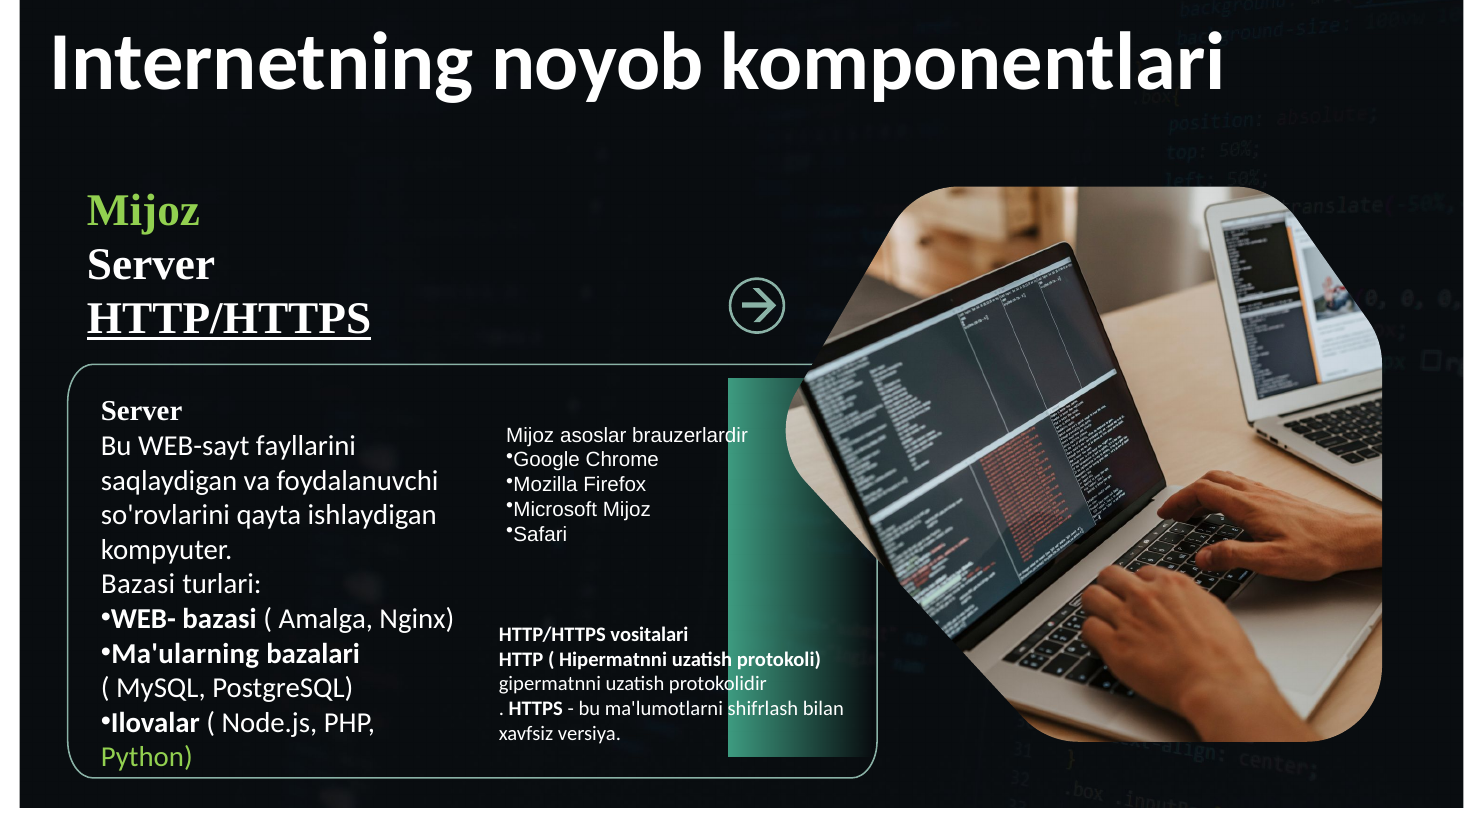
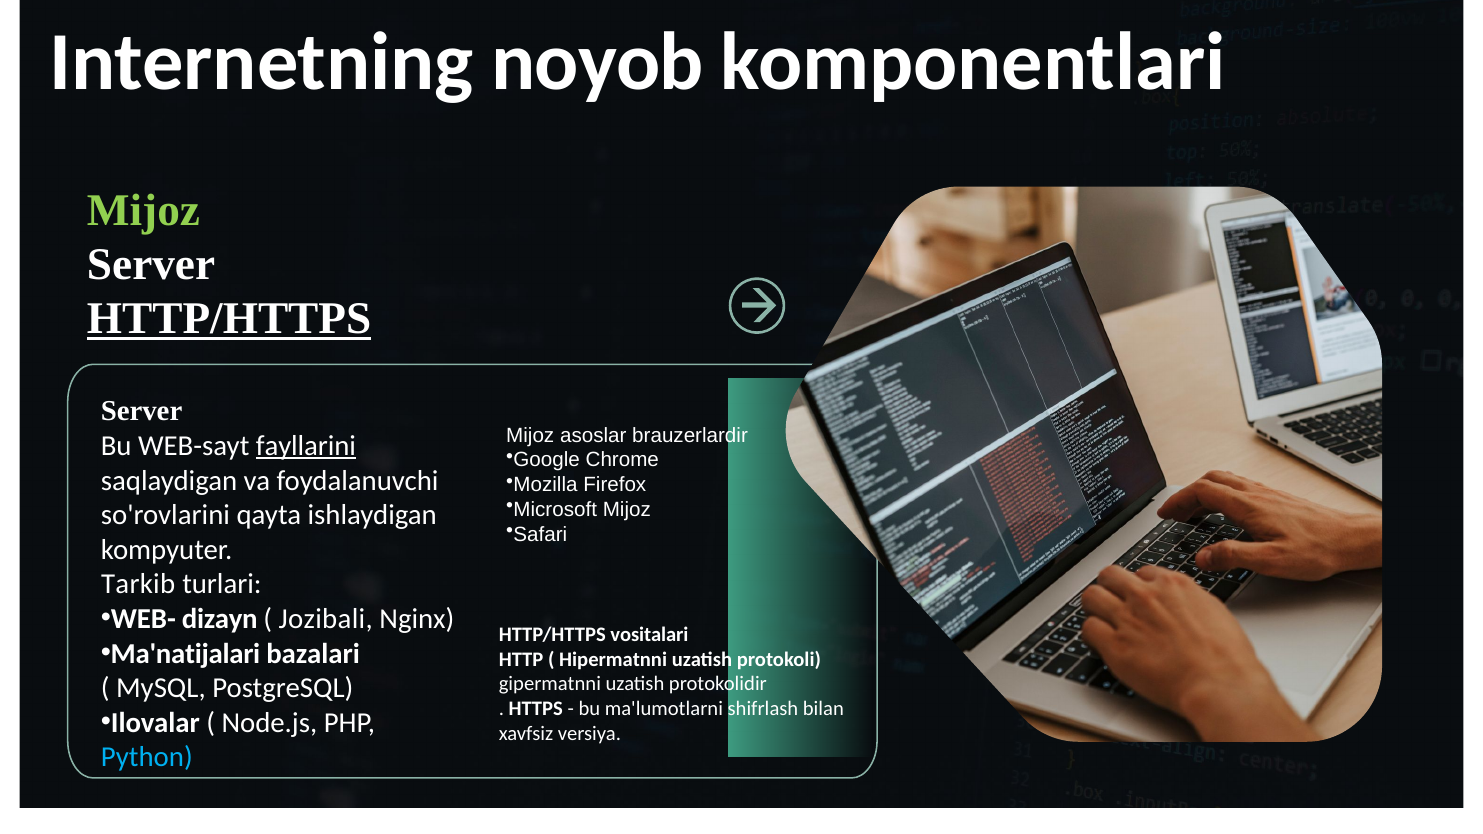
fayllarini underline: none -> present
Bazasi at (138, 584): Bazasi -> Tarkib
WEB- bazasi: bazasi -> dizayn
Amalga: Amalga -> Jozibali
Ma'ularning: Ma'ularning -> Ma'natijalari
Python colour: light green -> light blue
